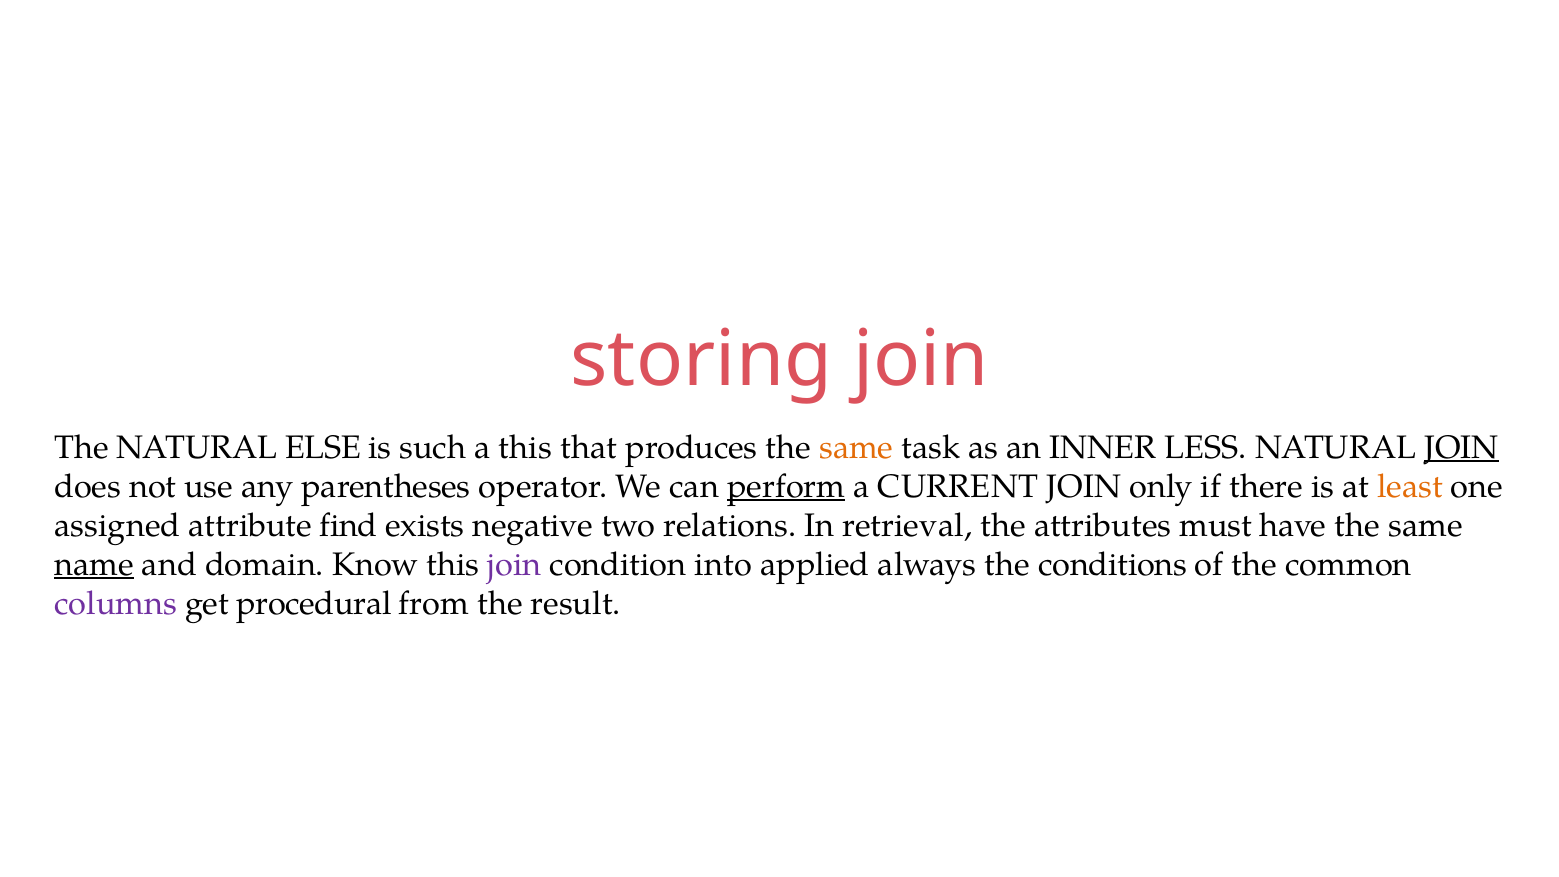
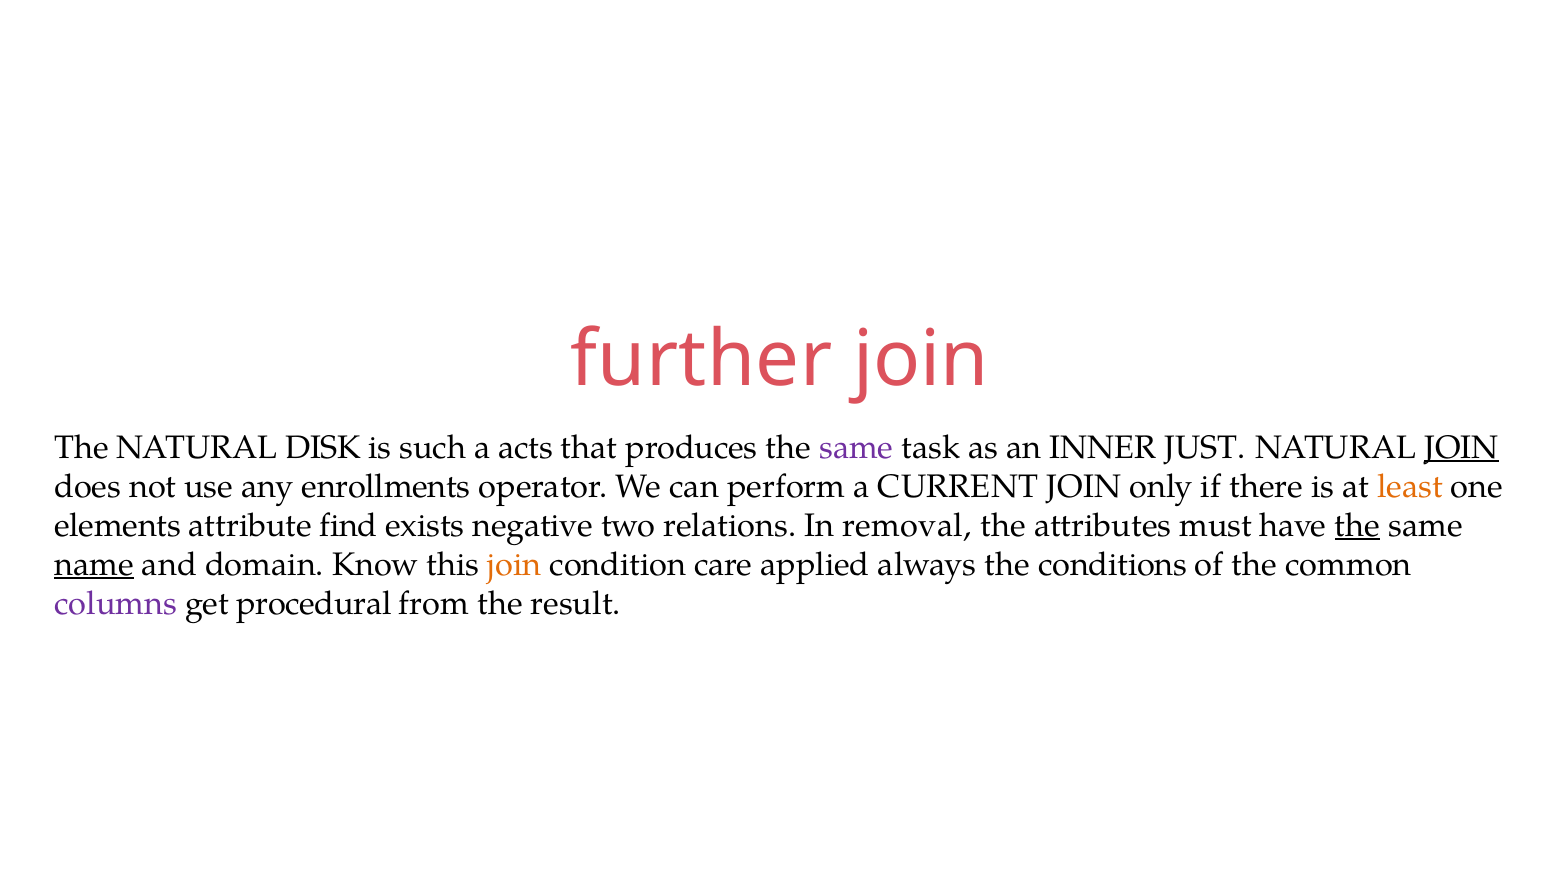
storing: storing -> further
ELSE: ELSE -> DISK
a this: this -> acts
same at (856, 447) colour: orange -> purple
LESS: LESS -> JUST
parentheses: parentheses -> enrollments
perform underline: present -> none
assigned: assigned -> elements
retrieval: retrieval -> removal
the at (1357, 525) underline: none -> present
join at (514, 564) colour: purple -> orange
into: into -> care
